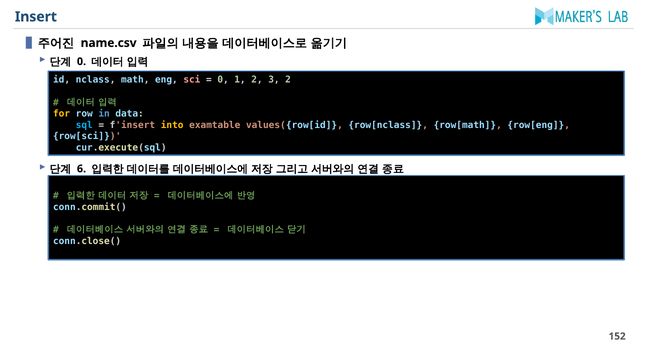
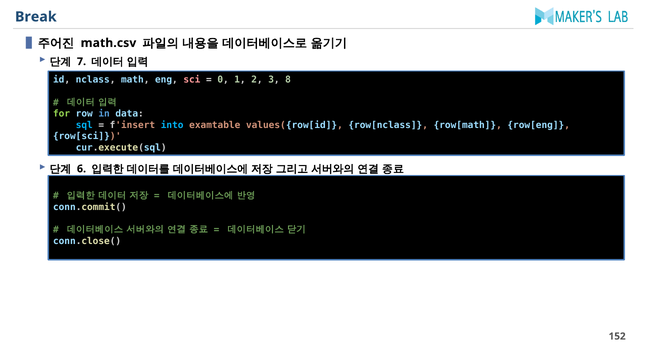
Insert: Insert -> Break
name.csv: name.csv -> math.csv
0 at (81, 62): 0 -> 7
3 2: 2 -> 8
for colour: yellow -> light green
into colour: yellow -> light blue
